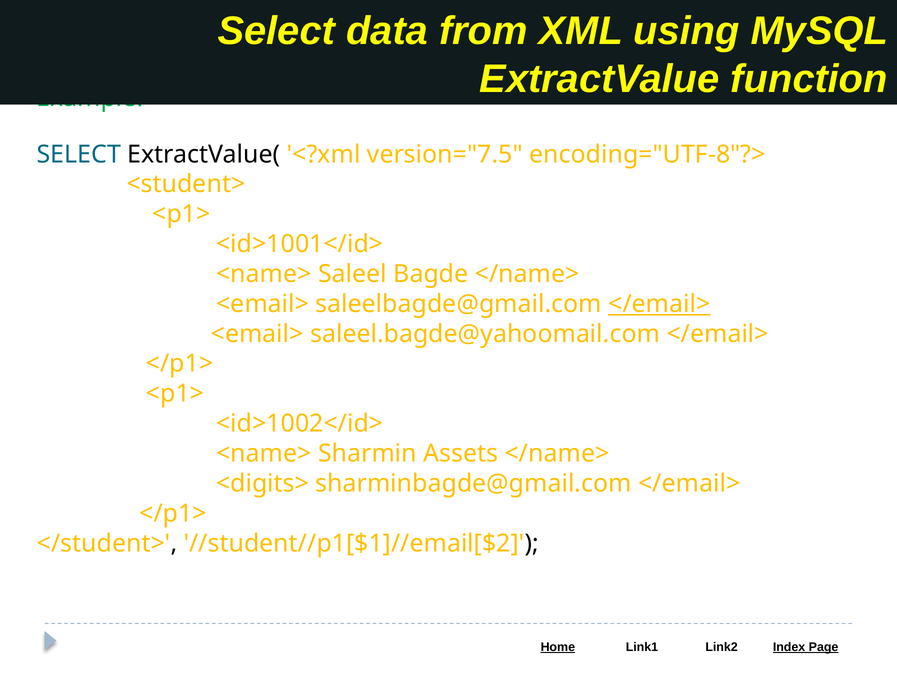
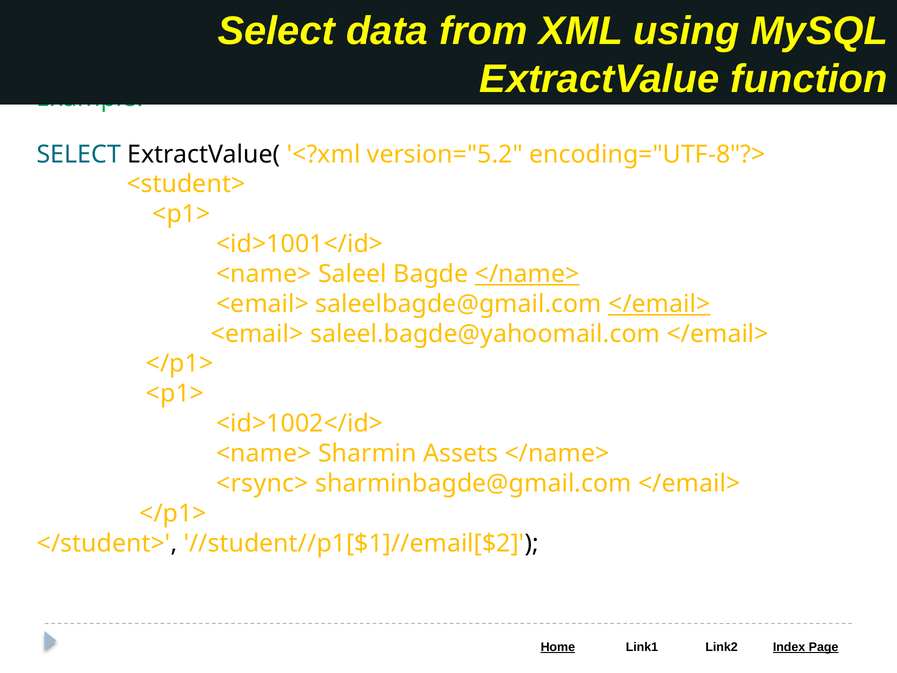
version="7.5: version="7.5 -> version="5.2
</name> at (527, 274) underline: none -> present
<digits>: <digits> -> <rsync>
